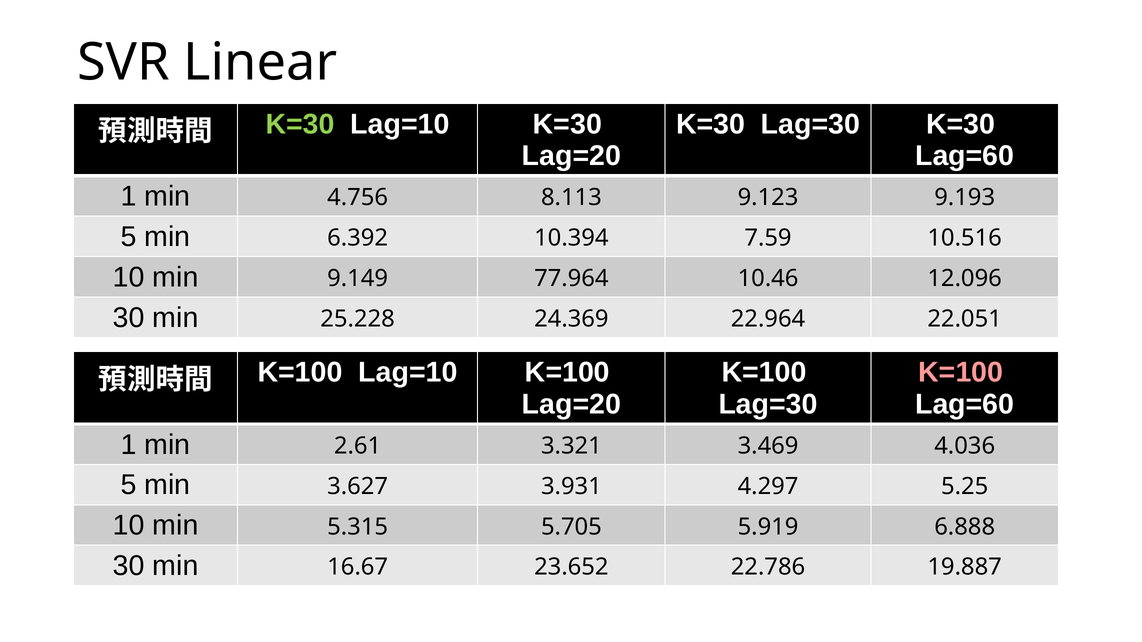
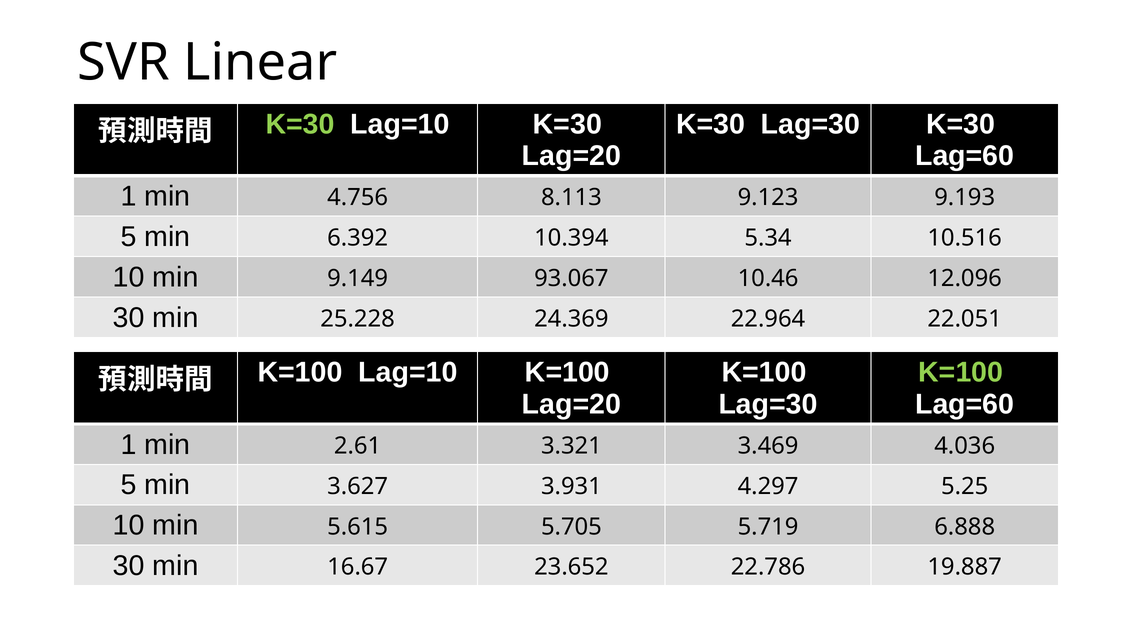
7.59: 7.59 -> 5.34
77.964: 77.964 -> 93.067
K=100 at (961, 373) colour: pink -> light green
5.315: 5.315 -> 5.615
5.919: 5.919 -> 5.719
